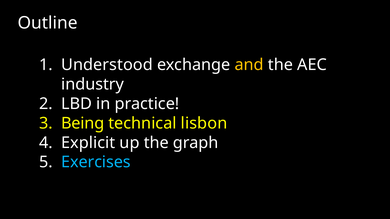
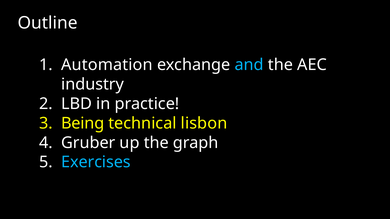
Understood: Understood -> Automation
and colour: yellow -> light blue
Explicit: Explicit -> Gruber
